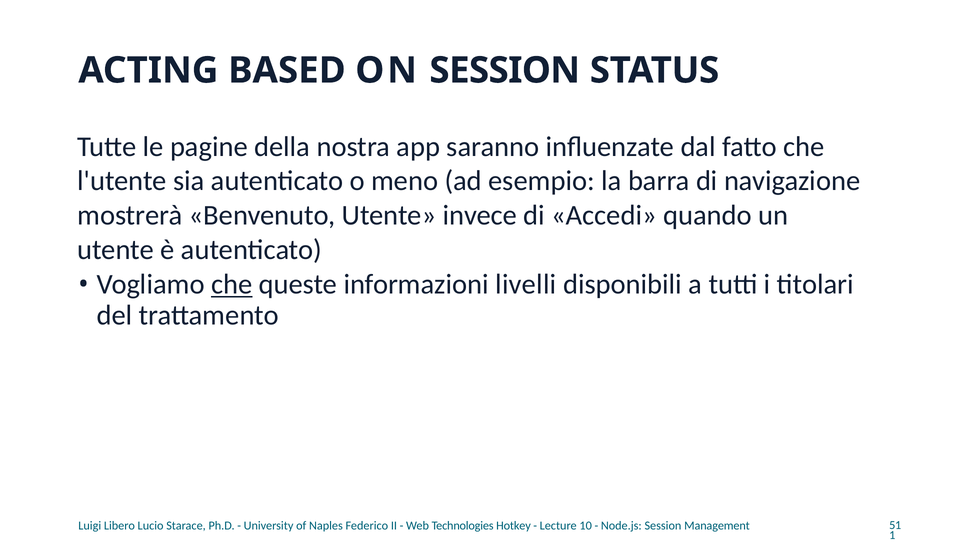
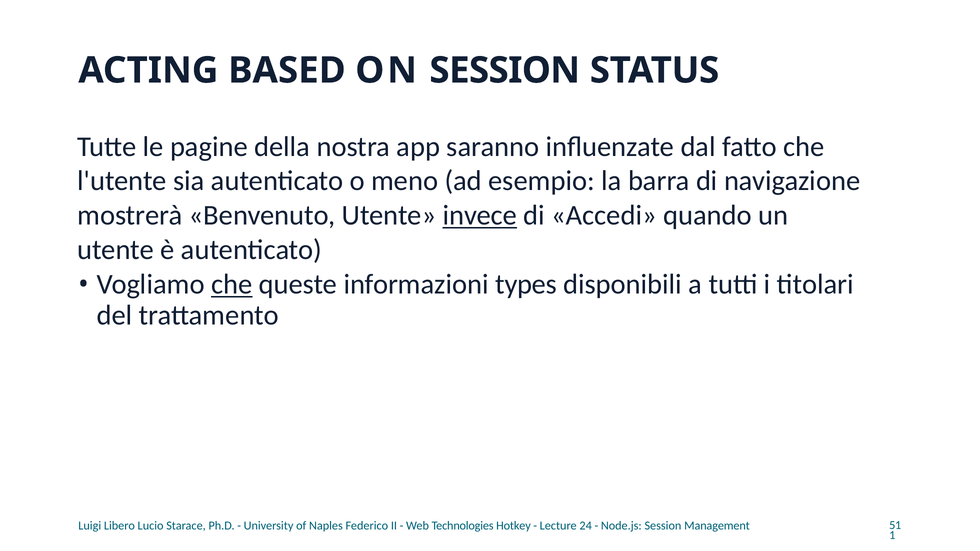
invece underline: none -> present
livelli: livelli -> types
10: 10 -> 24
